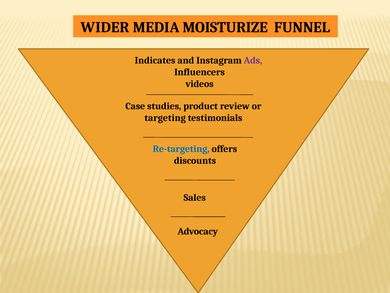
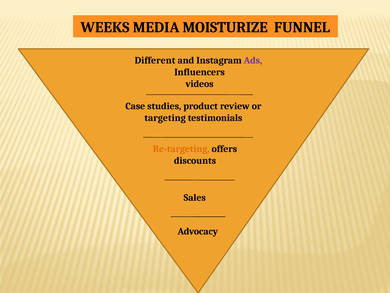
WIDER: WIDER -> WEEKS
Indicates: Indicates -> Different
Re-targeting colour: blue -> orange
